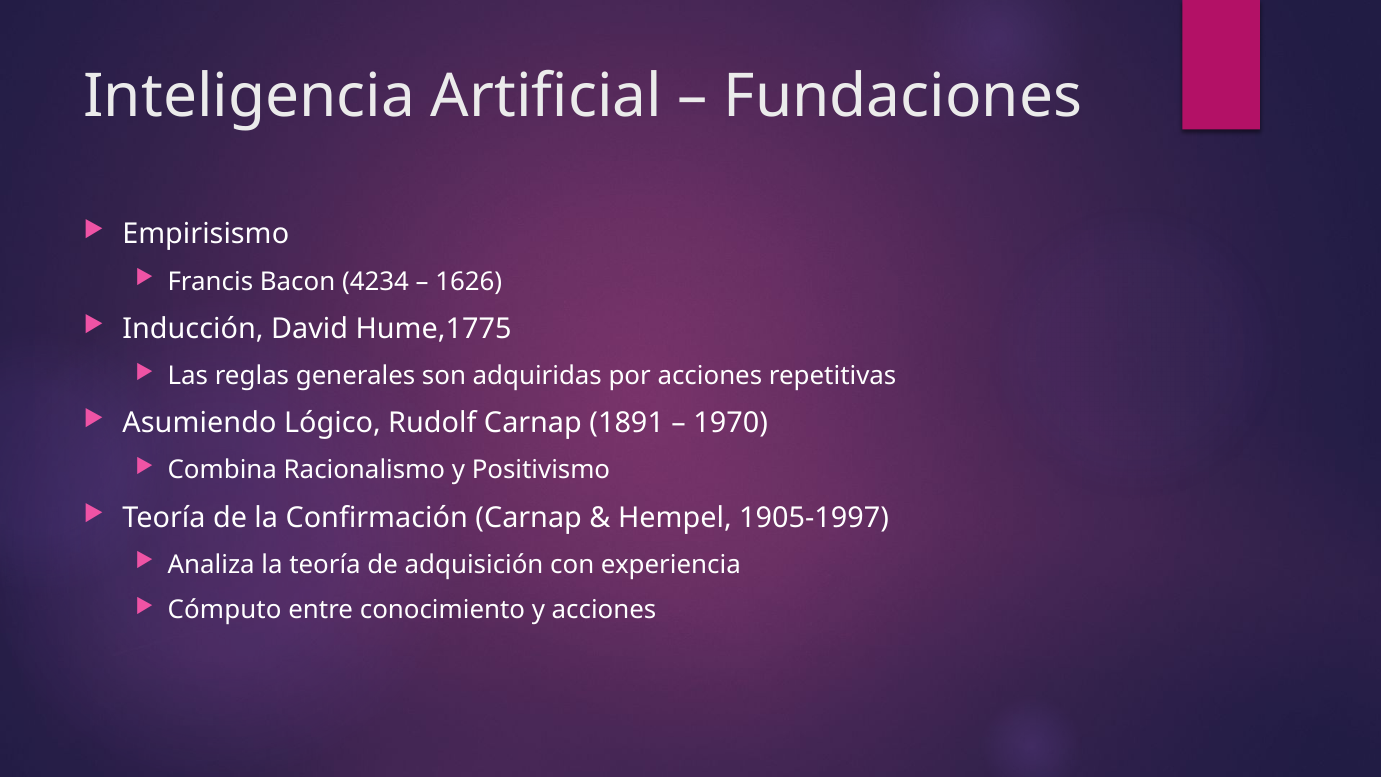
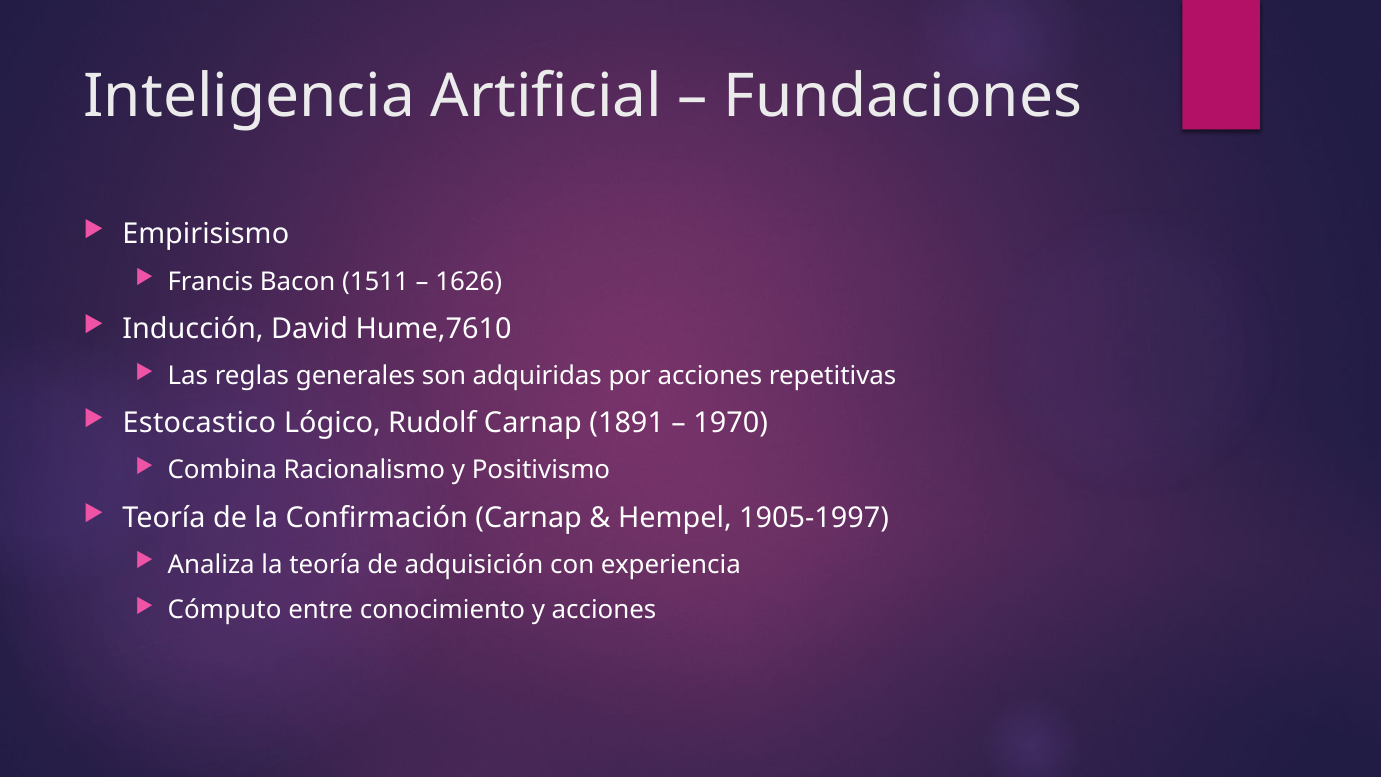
4234: 4234 -> 1511
Hume,1775: Hume,1775 -> Hume,7610
Asumiendo: Asumiendo -> Estocastico
